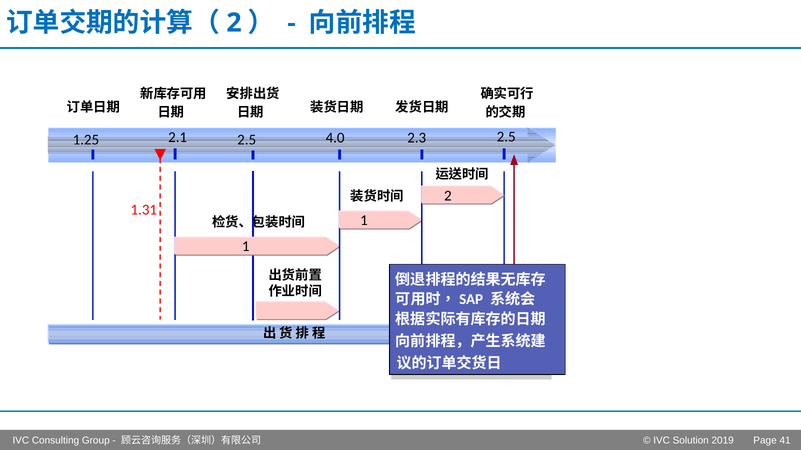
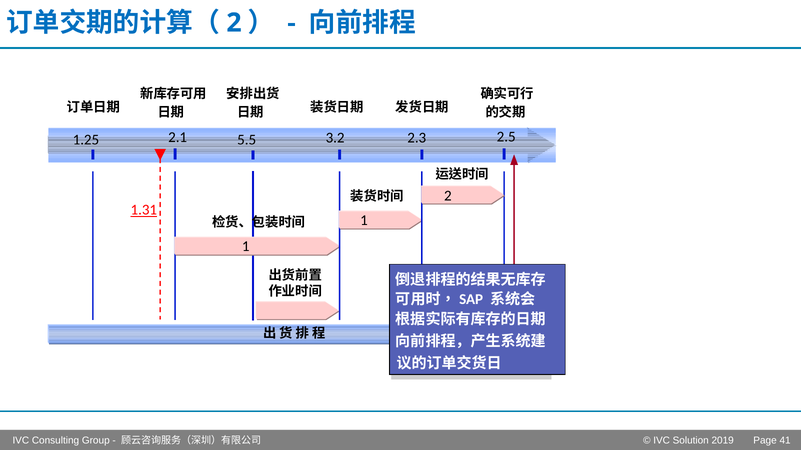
4.0: 4.0 -> 3.2
2.1 2.5: 2.5 -> 5.5
1.31 underline: none -> present
